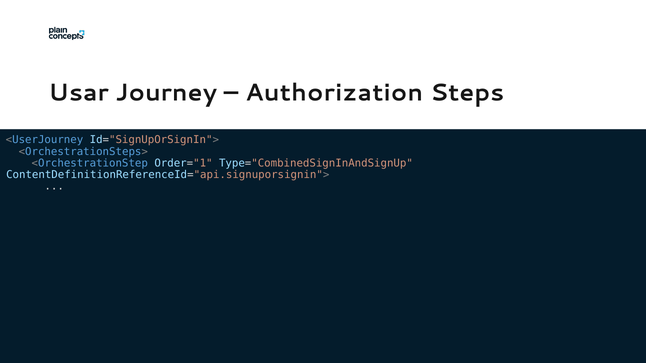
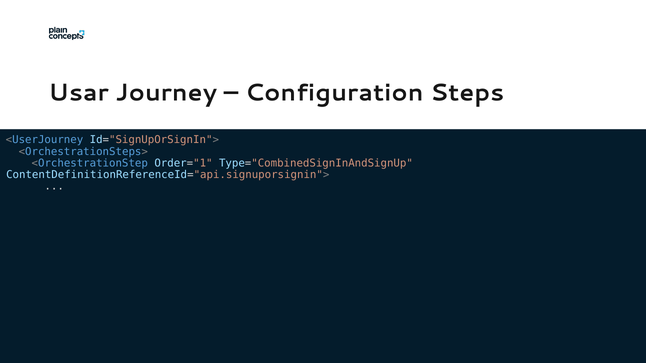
Authorization: Authorization -> Configuration
